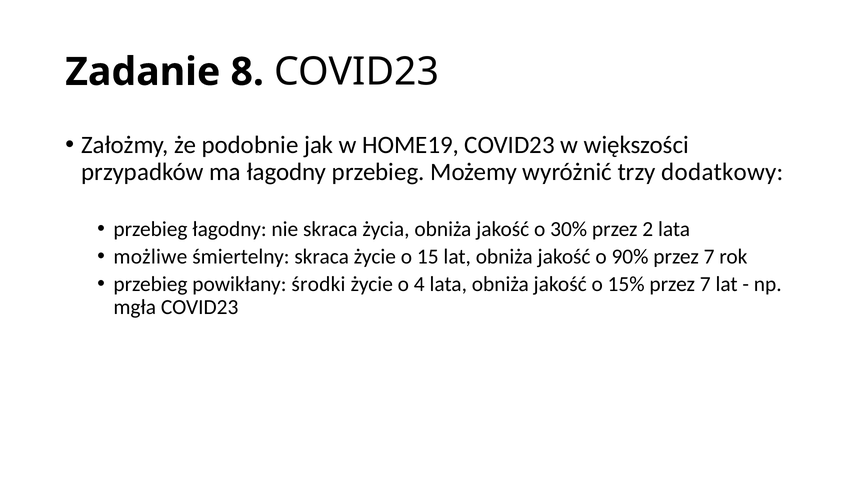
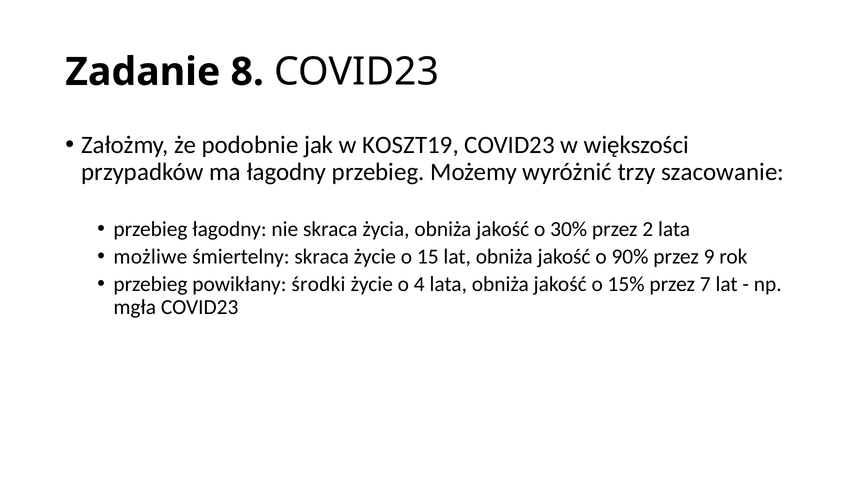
HOME19: HOME19 -> KOSZT19
dodatkowy: dodatkowy -> szacowanie
90% przez 7: 7 -> 9
